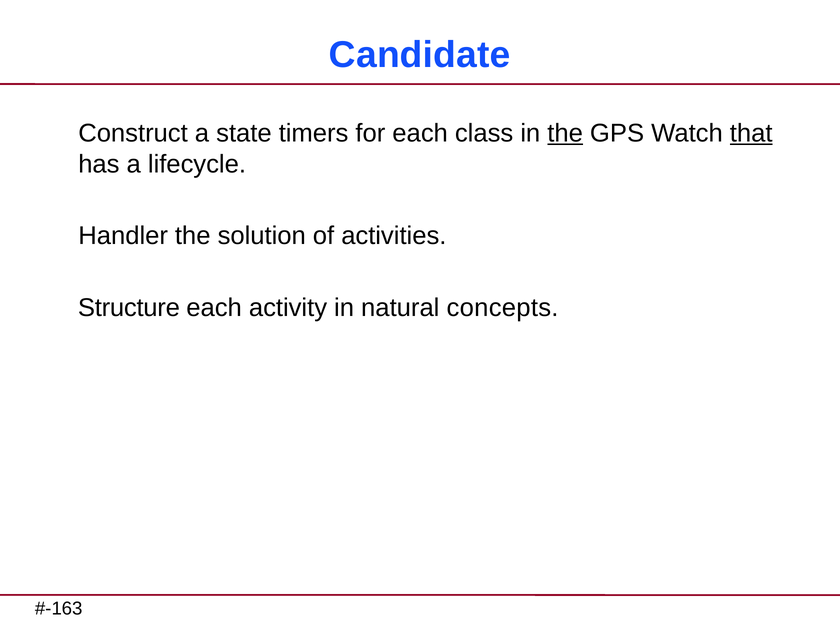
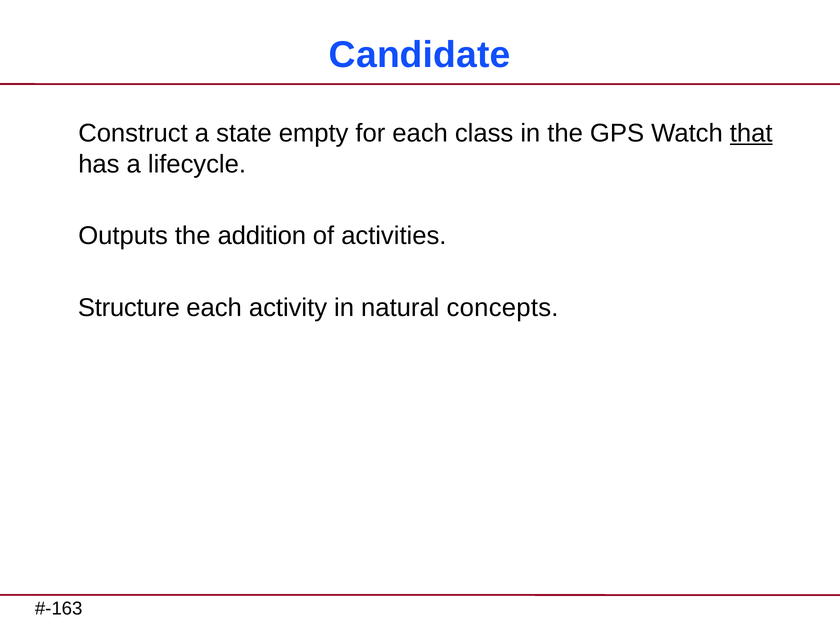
timers: timers -> empty
the at (565, 133) underline: present -> none
Handler: Handler -> Outputs
solution: solution -> addition
